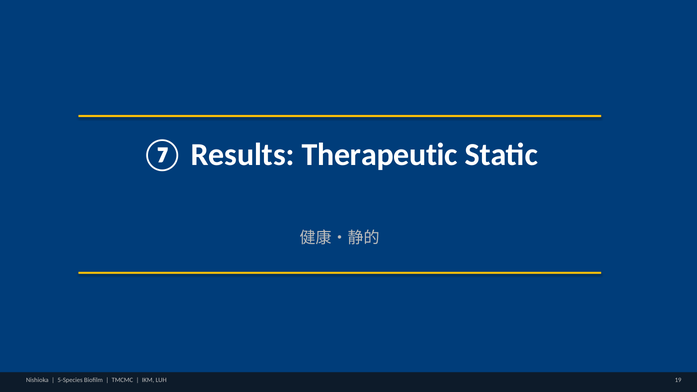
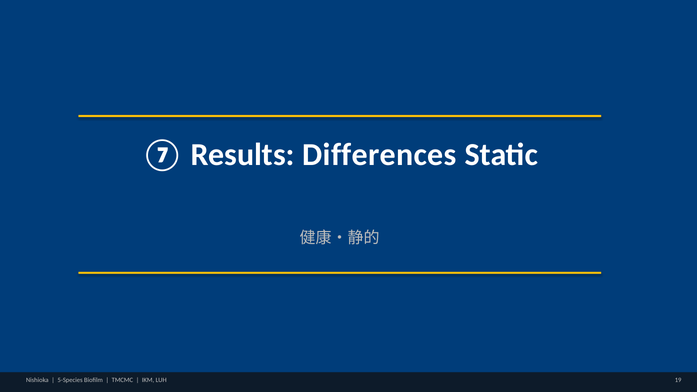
Therapeutic: Therapeutic -> Differences
